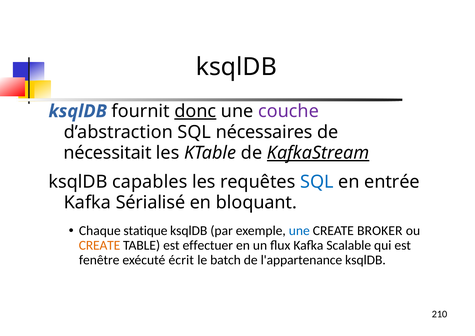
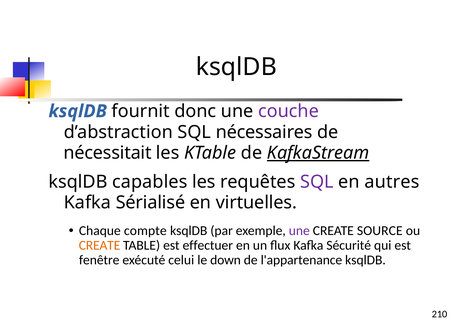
donc underline: present -> none
SQL at (317, 182) colour: blue -> purple
entrée: entrée -> autres
bloquant: bloquant -> virtuelles
statique: statique -> compte
une at (299, 231) colour: blue -> purple
BROKER: BROKER -> SOURCE
Scalable: Scalable -> Sécurité
écrit: écrit -> celui
batch: batch -> down
